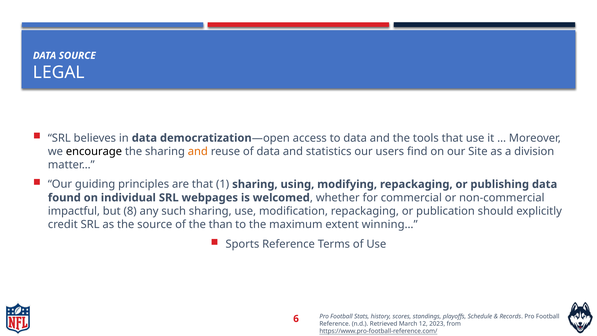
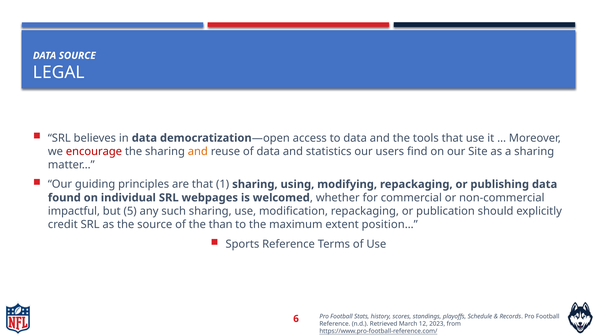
encourage colour: black -> red
a division: division -> sharing
8: 8 -> 5
winning…: winning… -> position…
